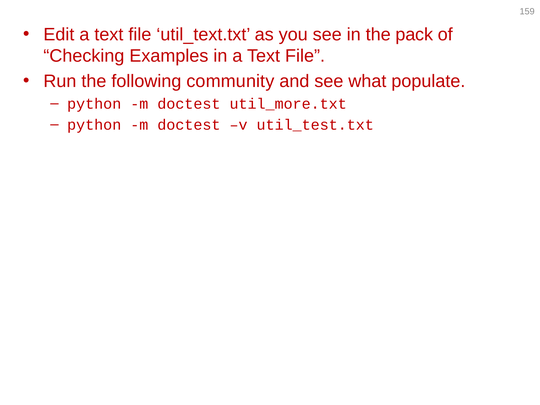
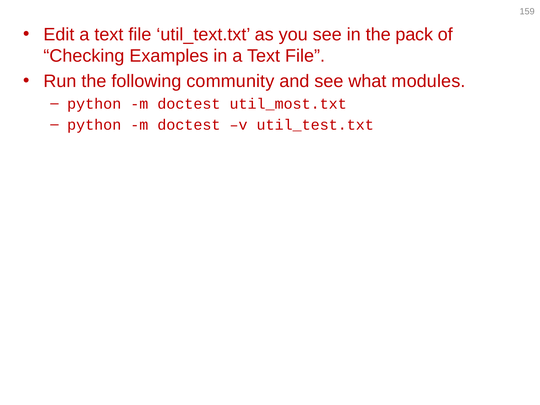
populate: populate -> modules
util_more.txt: util_more.txt -> util_most.txt
